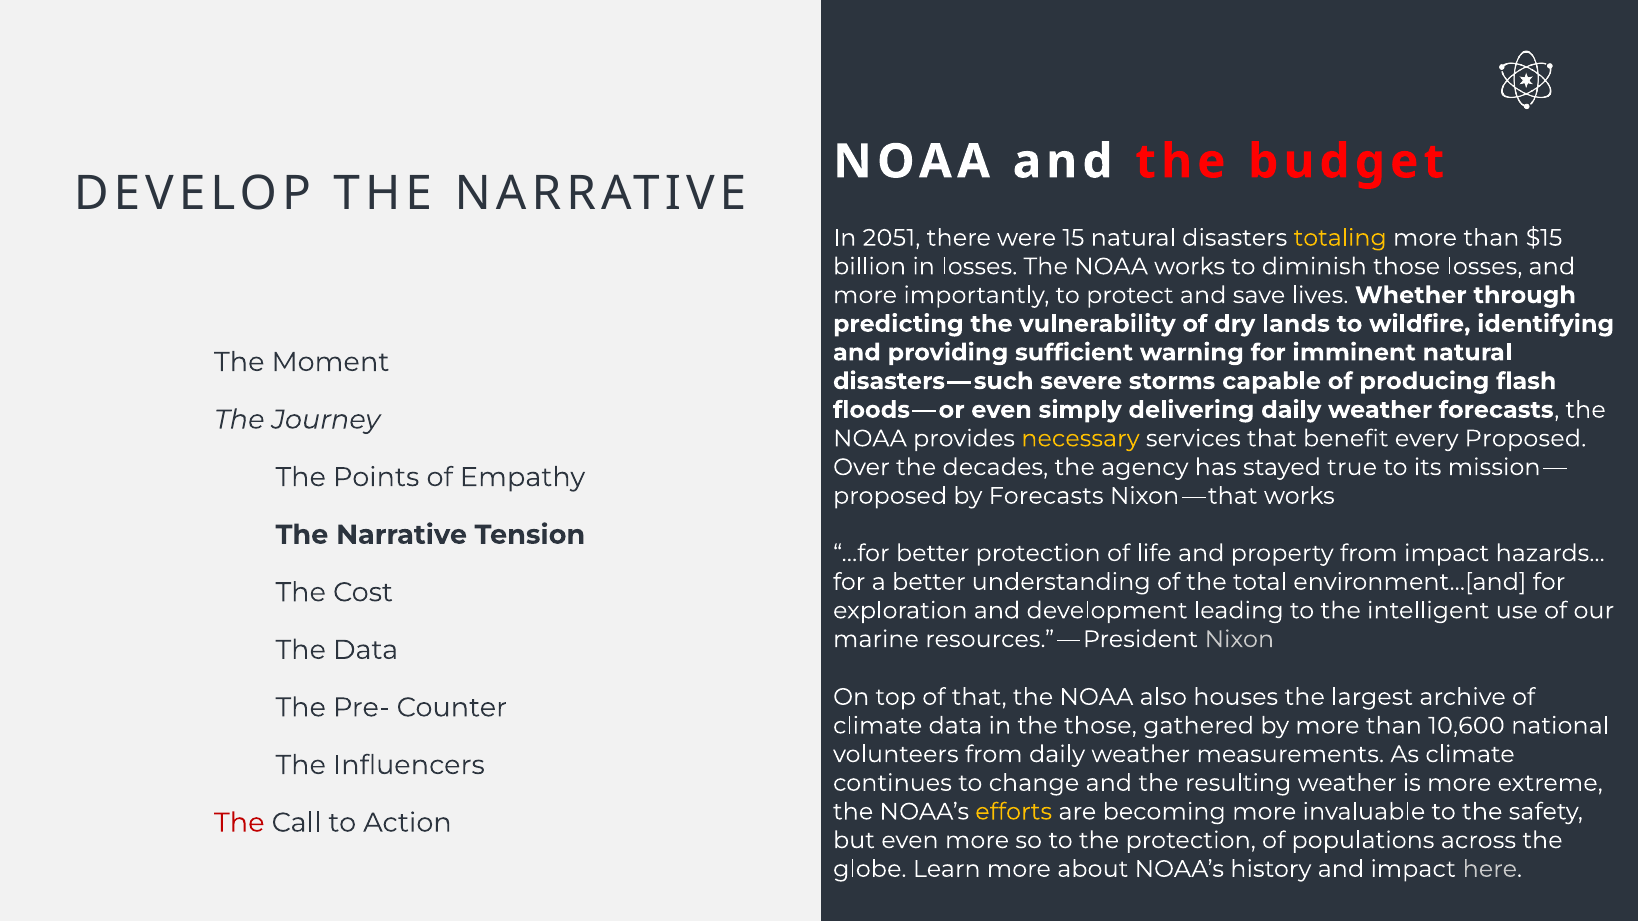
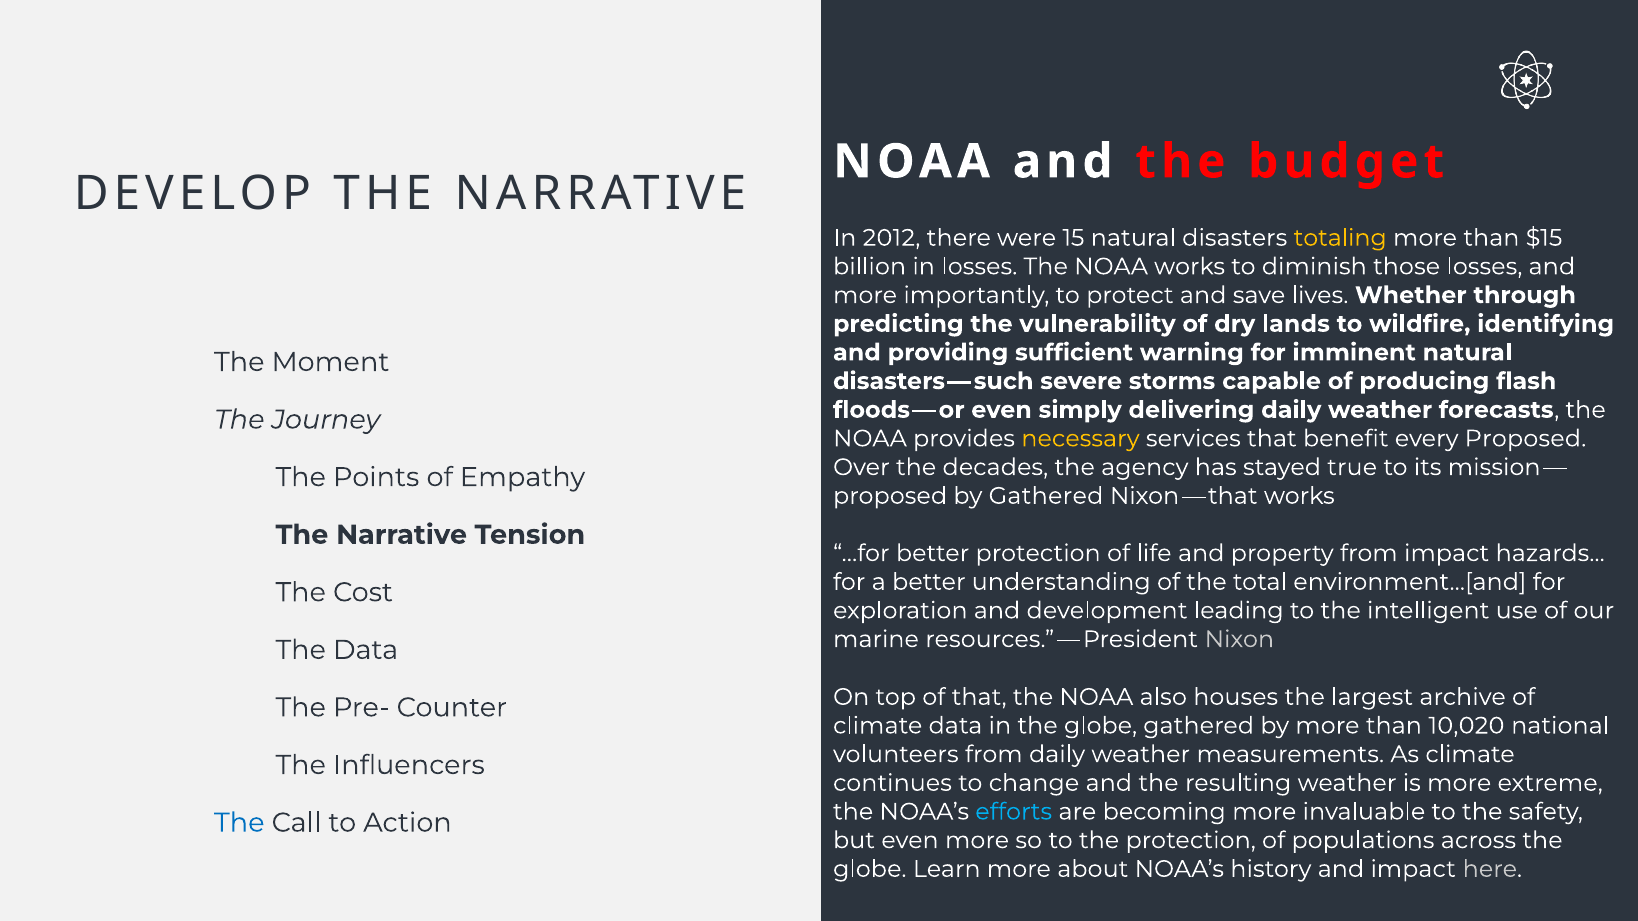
2051: 2051 -> 2012
by Forecasts: Forecasts -> Gathered
in the those: those -> globe
10,600: 10,600 -> 10,020
efforts colour: yellow -> light blue
The at (239, 823) colour: red -> blue
